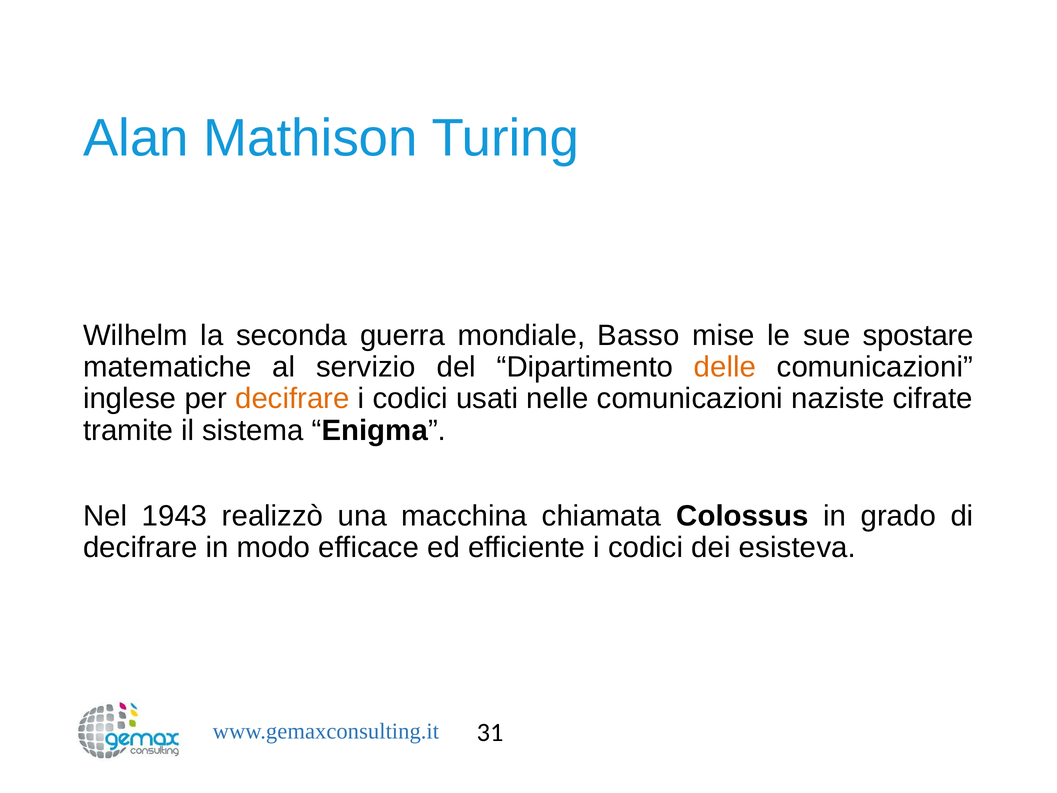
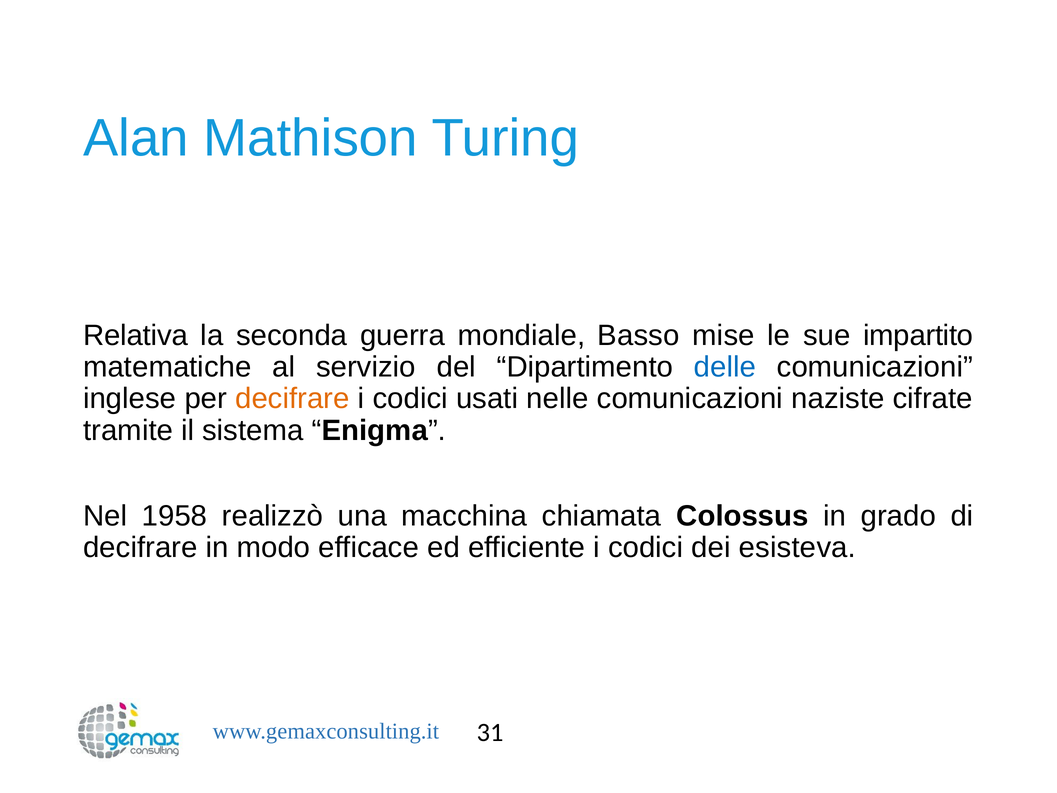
Wilhelm: Wilhelm -> Relativa
spostare: spostare -> impartito
delle colour: orange -> blue
1943: 1943 -> 1958
